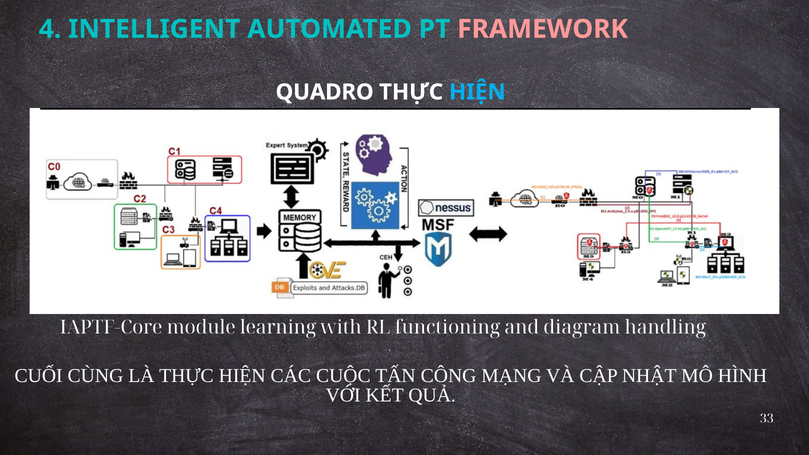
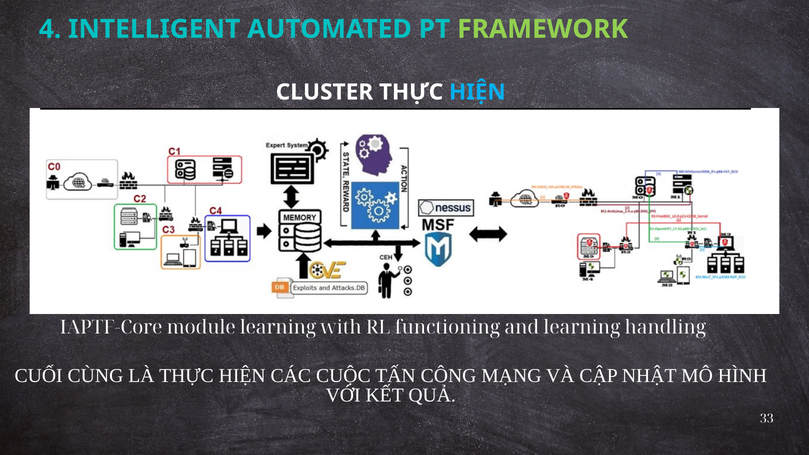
FRAMEWORK colour: pink -> light green
QUADRO: QUADRO -> CLUSTER
and diagram: diagram -> learning
